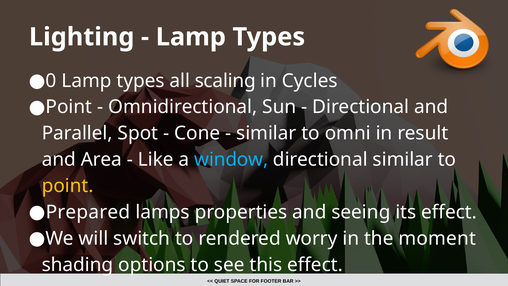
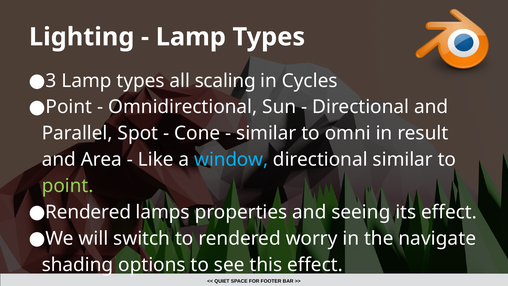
0: 0 -> 3
point at (68, 186) colour: yellow -> light green
Prepared at (88, 212): Prepared -> Rendered
moment: moment -> navigate
